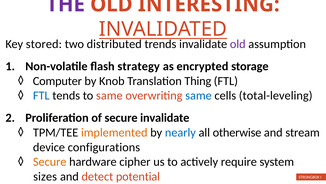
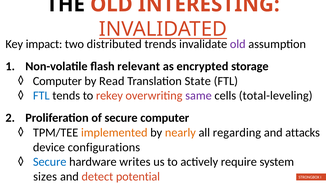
THE colour: purple -> black
stored: stored -> impact
strategy: strategy -> relevant
Knob: Knob -> Read
Thing: Thing -> State
to same: same -> rekey
same at (199, 95) colour: blue -> purple
secure invalidate: invalidate -> computer
nearly colour: blue -> orange
otherwise: otherwise -> regarding
stream: stream -> attacks
Secure at (50, 161) colour: orange -> blue
cipher: cipher -> writes
